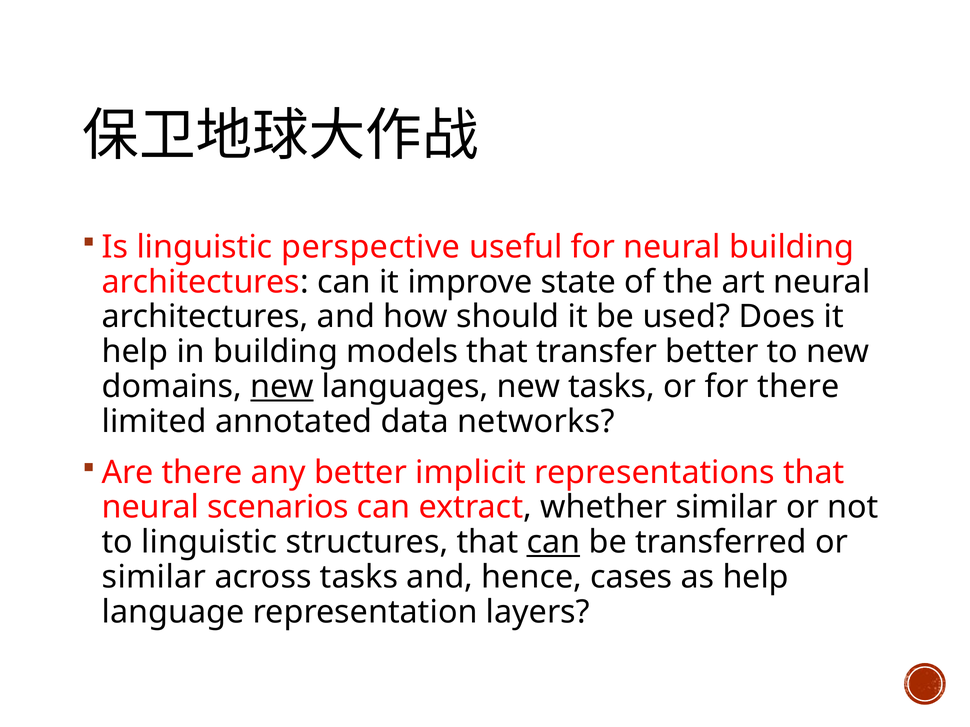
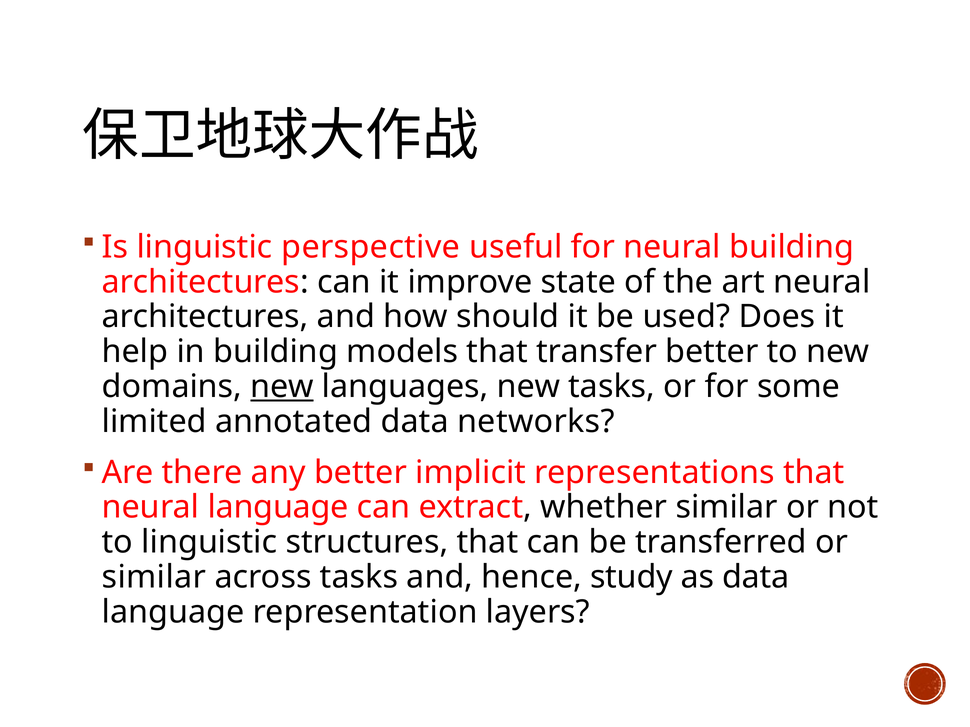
for there: there -> some
neural scenarios: scenarios -> language
can at (553, 543) underline: present -> none
cases: cases -> study
as help: help -> data
